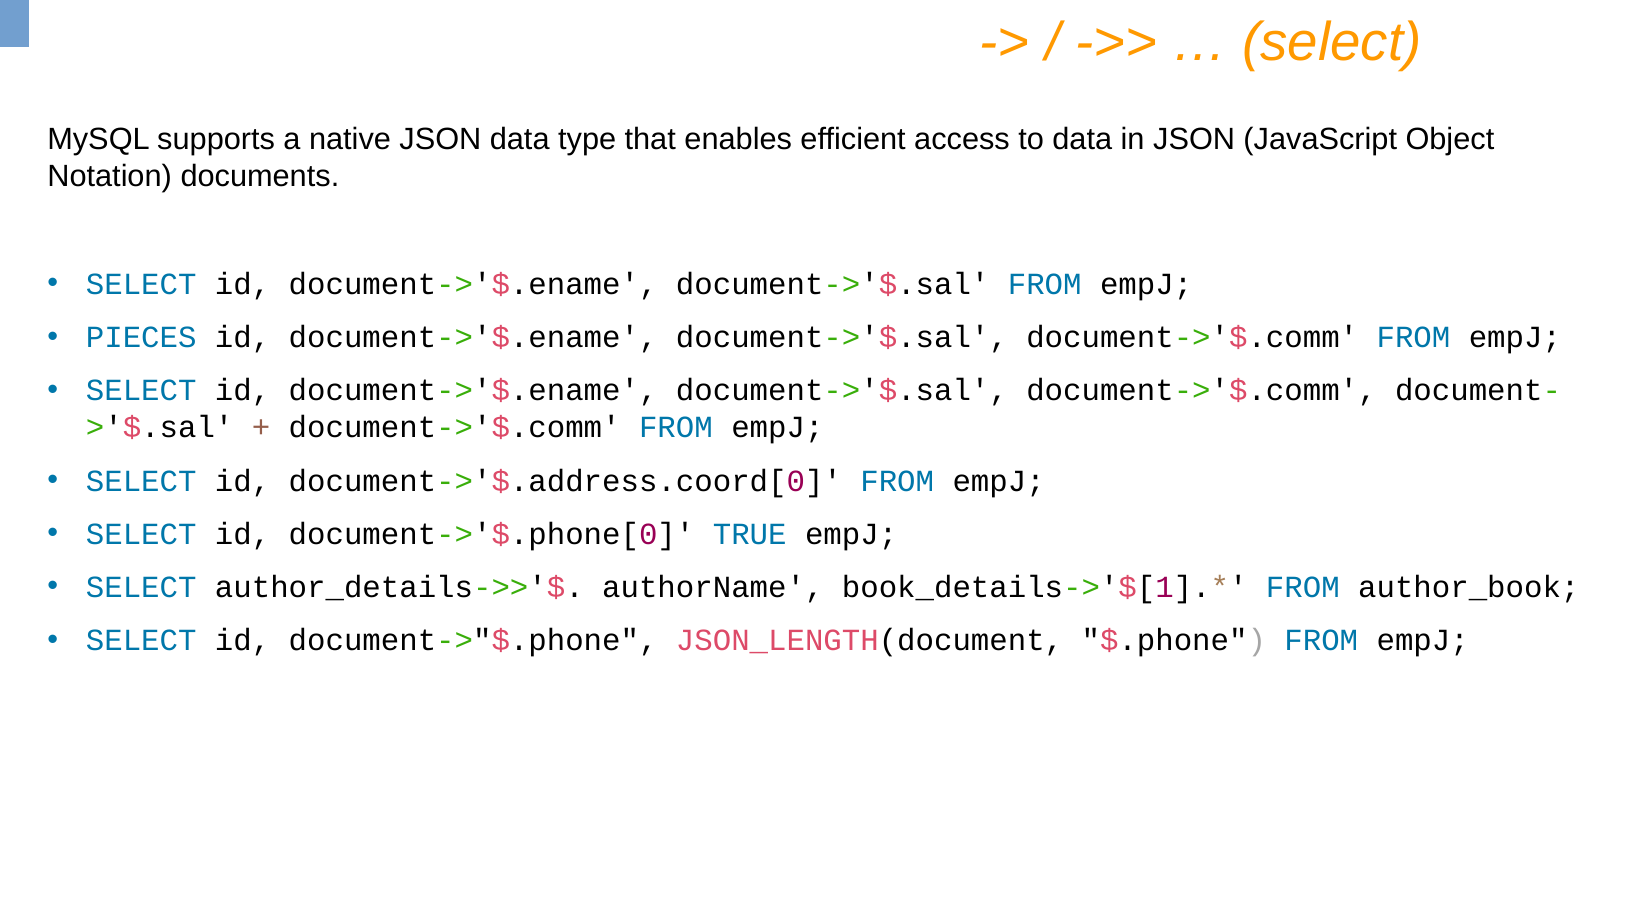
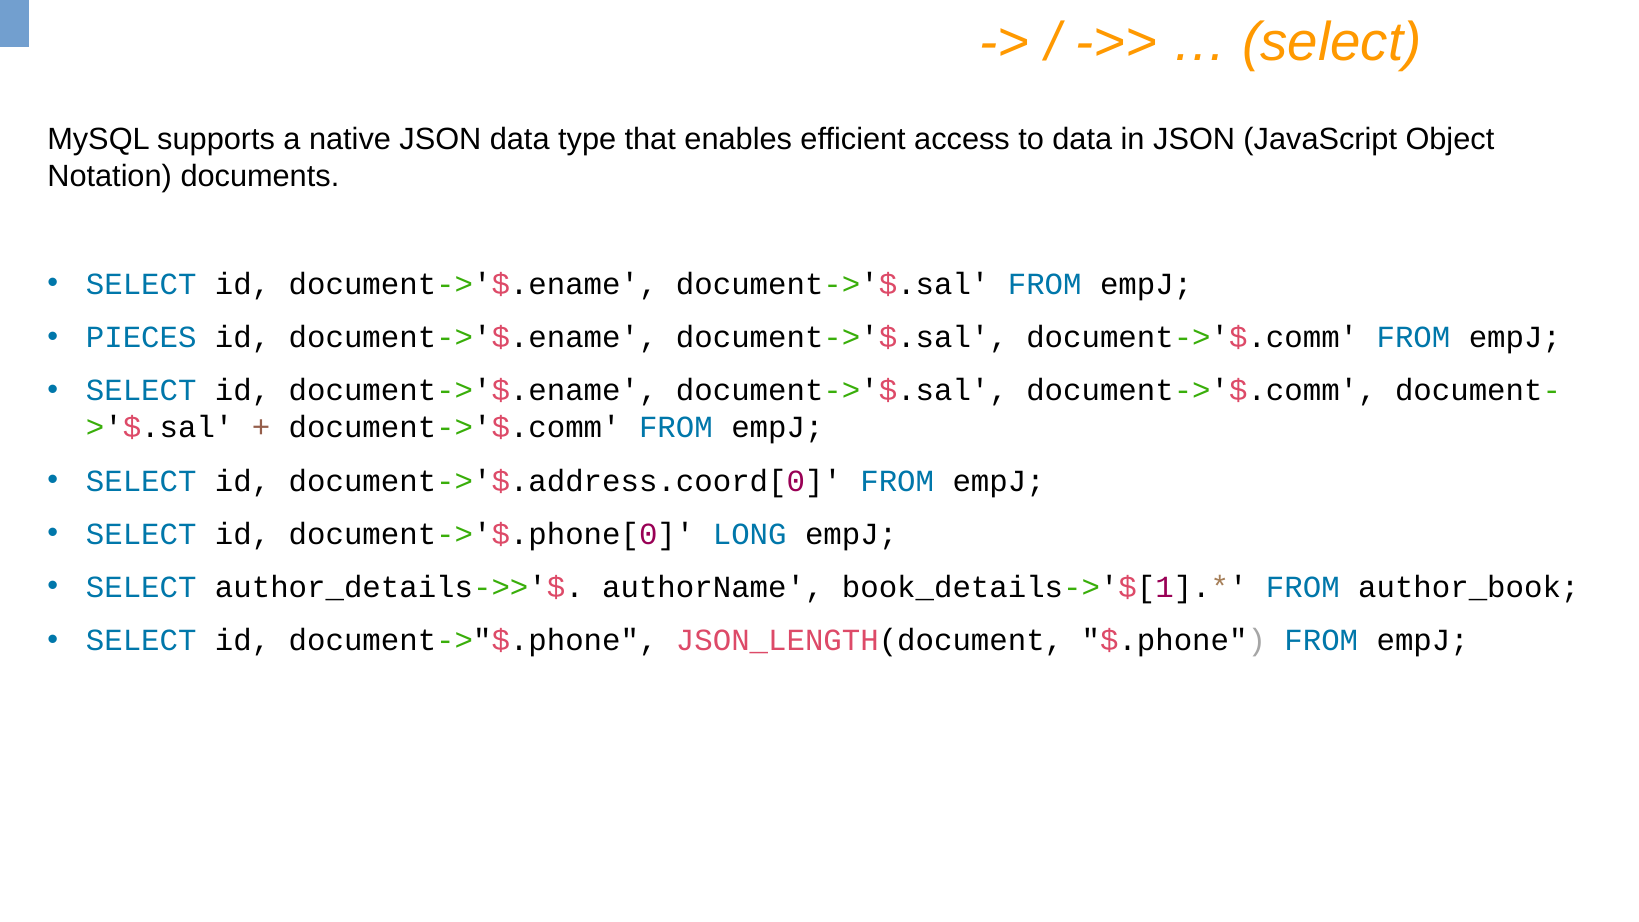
TRUE: TRUE -> LONG
